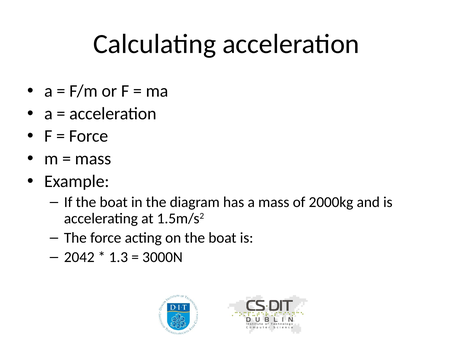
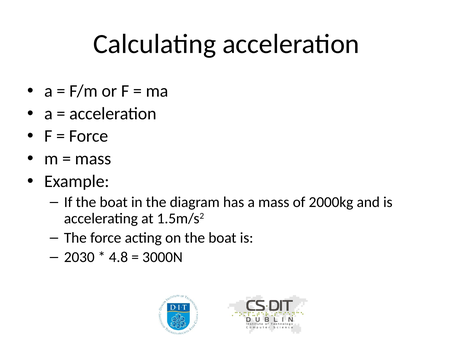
2042: 2042 -> 2030
1.3: 1.3 -> 4.8
